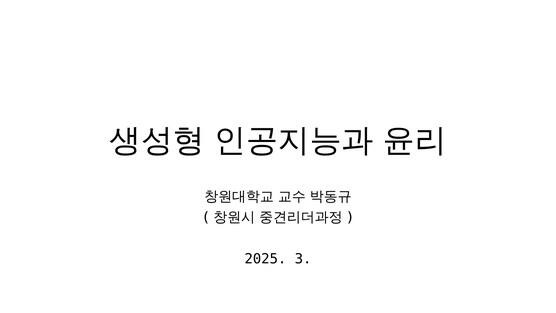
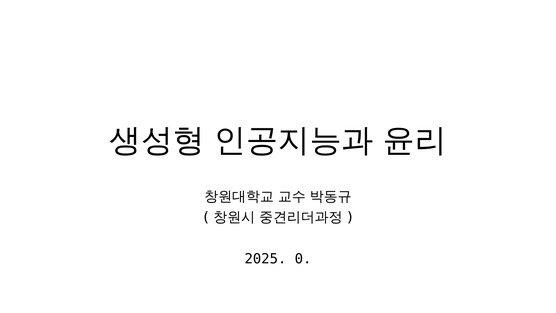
3: 3 -> 0
